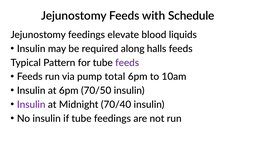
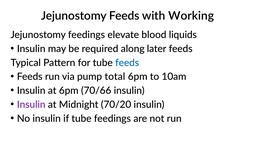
Schedule: Schedule -> Working
halls: halls -> later
feeds at (127, 63) colour: purple -> blue
70/50: 70/50 -> 70/66
70/40: 70/40 -> 70/20
